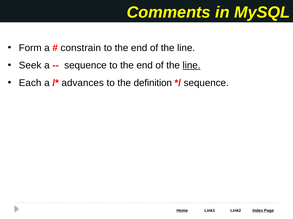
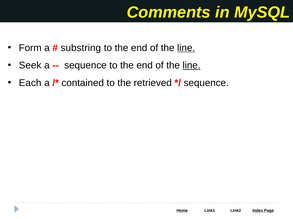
constrain: constrain -> substring
line at (186, 48) underline: none -> present
advances: advances -> contained
definition: definition -> retrieved
